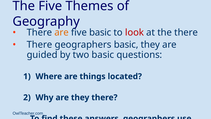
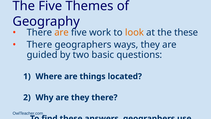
five basic: basic -> work
look colour: red -> orange
the there: there -> these
geographers basic: basic -> ways
